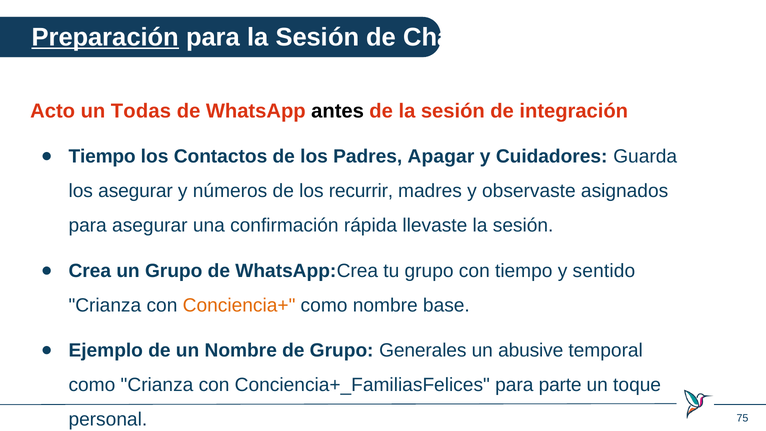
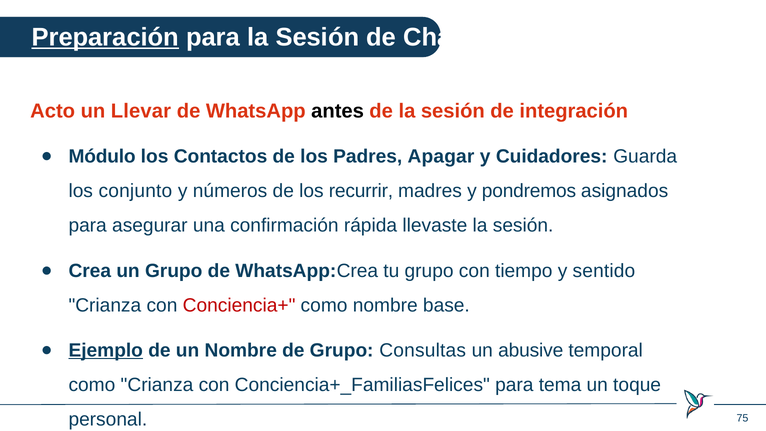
Todas: Todas -> Llevar
Tiempo at (102, 157): Tiempo -> Módulo
los asegurar: asegurar -> conjunto
observaste: observaste -> pondremos
Conciencia+ colour: orange -> red
Ejemplo underline: none -> present
Generales: Generales -> Consultas
parte: parte -> tema
